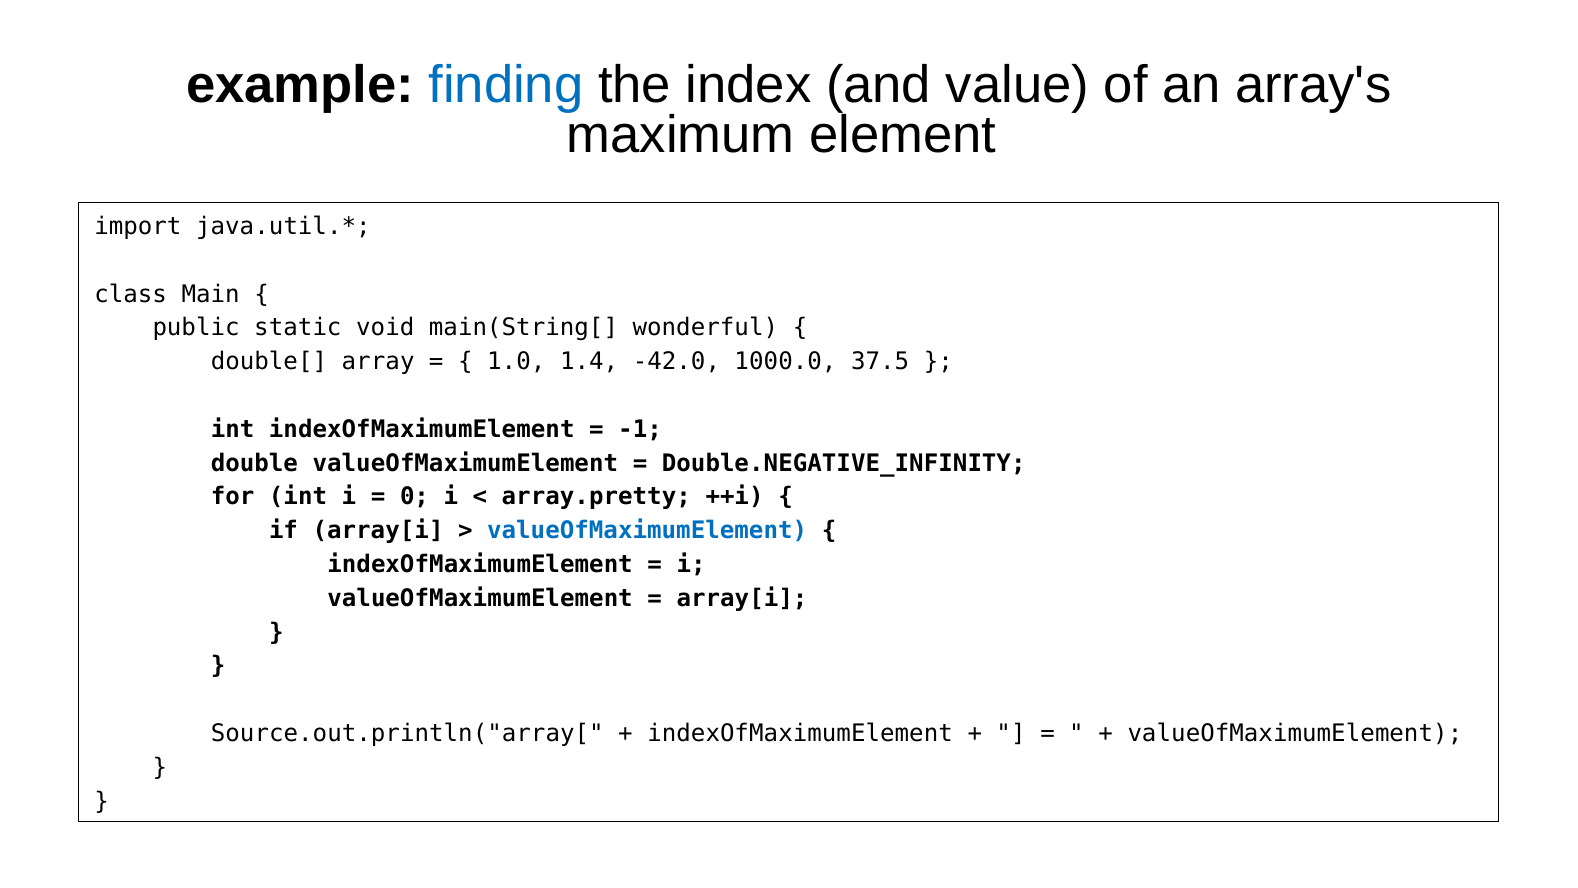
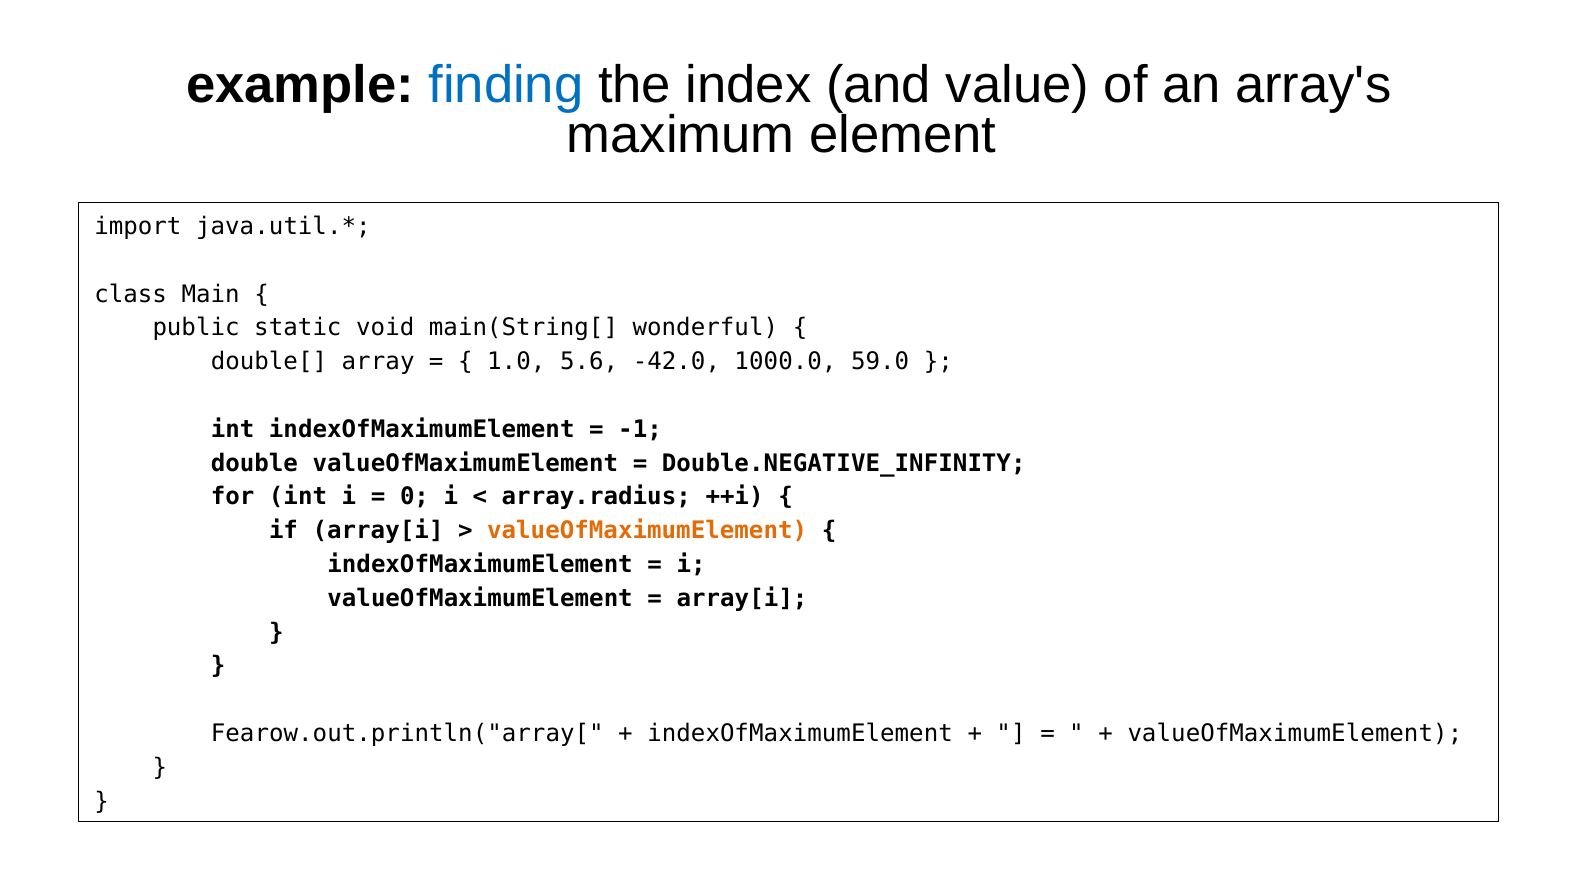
1.4: 1.4 -> 5.6
37.5: 37.5 -> 59.0
array.pretty: array.pretty -> array.radius
valueOfMaximumElement at (647, 531) colour: blue -> orange
Source.out.println("array[: Source.out.println("array[ -> Fearow.out.println("array[
